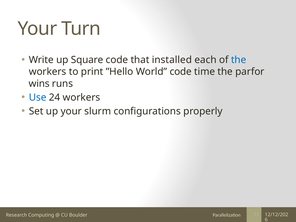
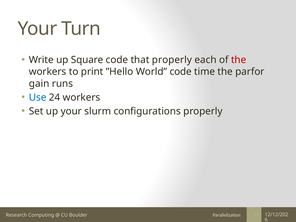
that installed: installed -> properly
the at (239, 60) colour: blue -> red
wins: wins -> gain
